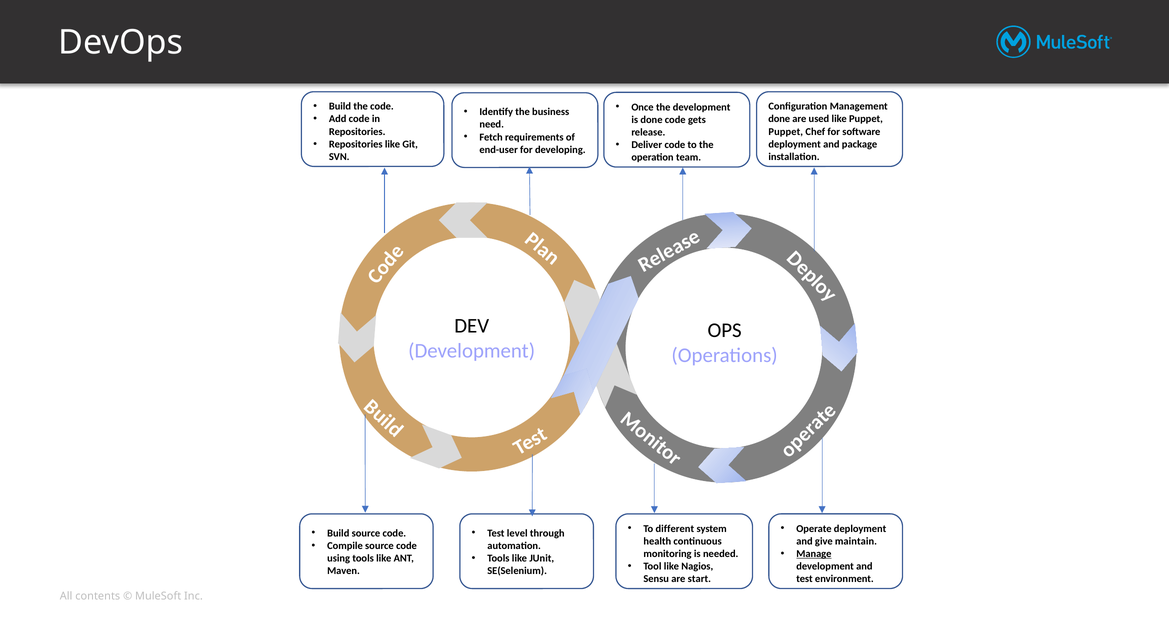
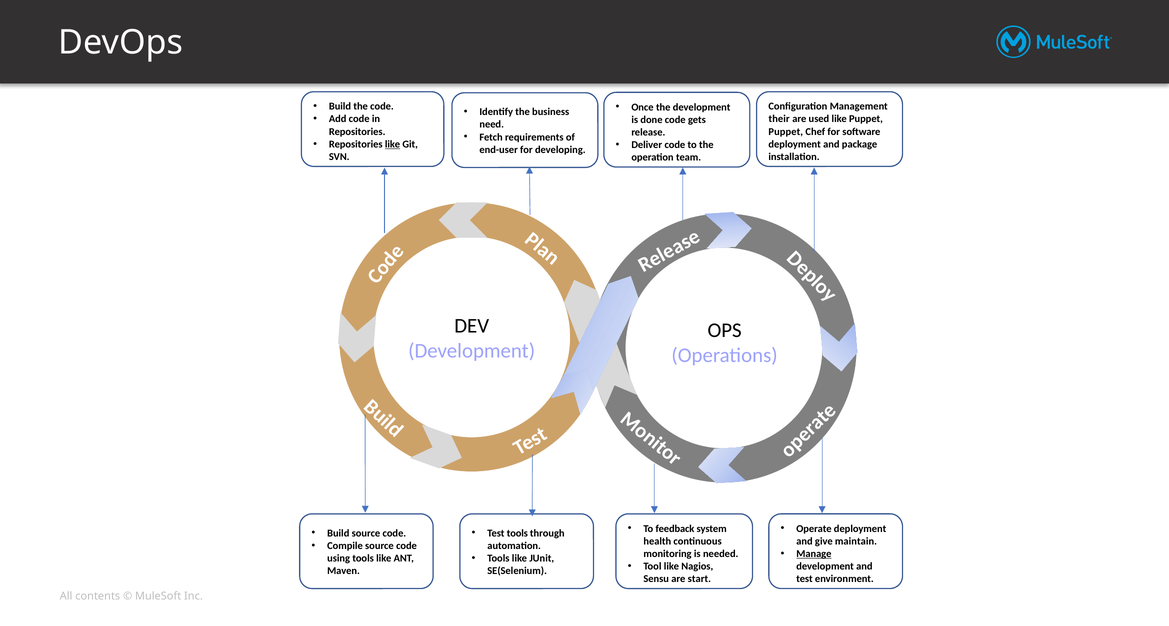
done at (779, 119): done -> their
like at (393, 144) underline: none -> present
different: different -> feedback
Test level: level -> tools
